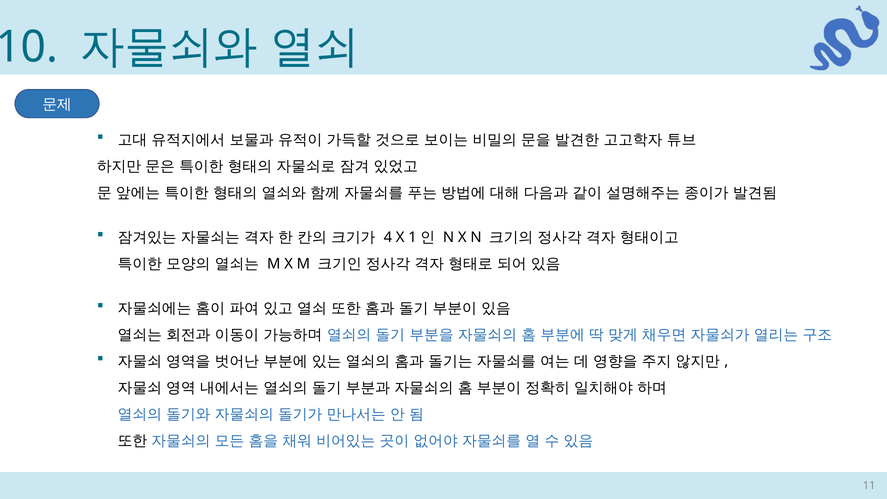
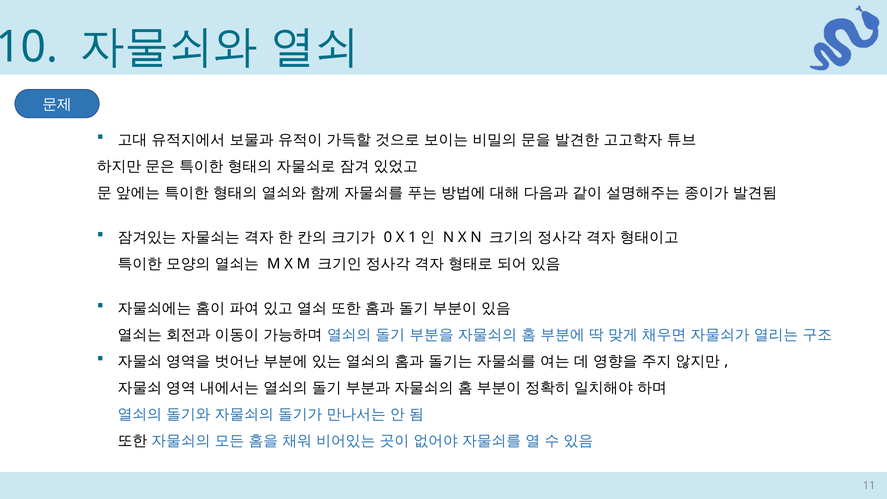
4: 4 -> 0
